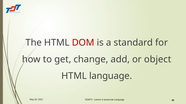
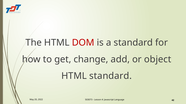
HTML language: language -> standard
